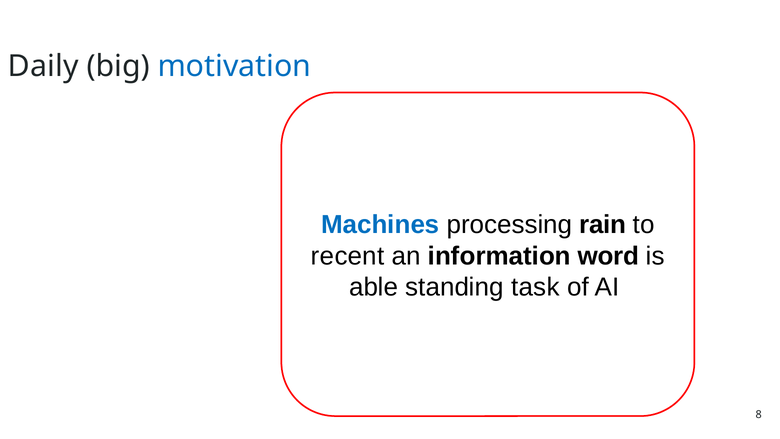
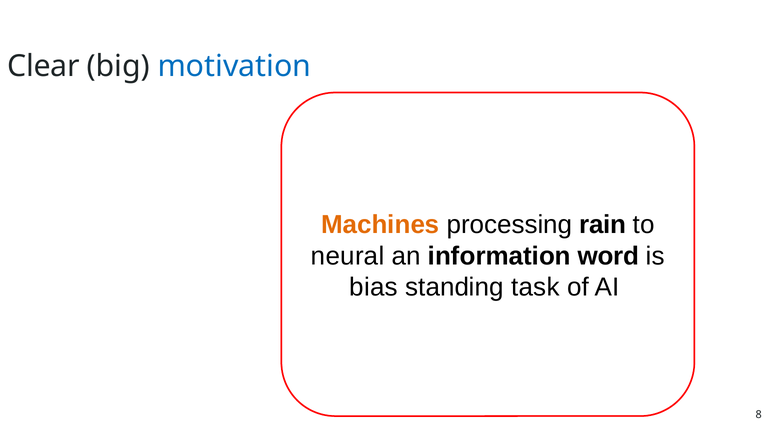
Daily: Daily -> Clear
Machines colour: blue -> orange
recent: recent -> neural
able: able -> bias
